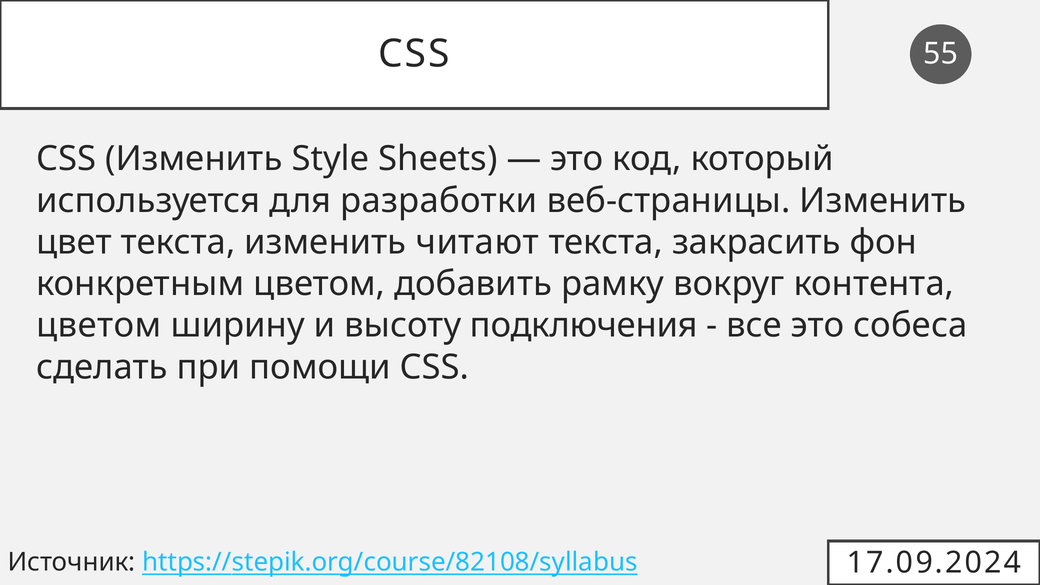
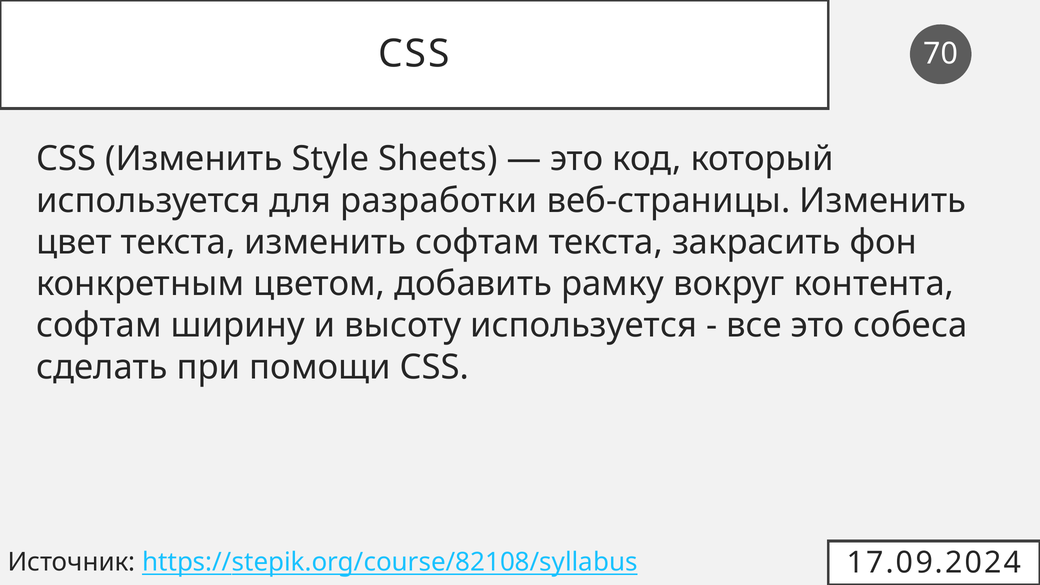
55: 55 -> 70
изменить читают: читают -> софтам
цветом at (99, 325): цветом -> софтам
высоту подключения: подключения -> используется
